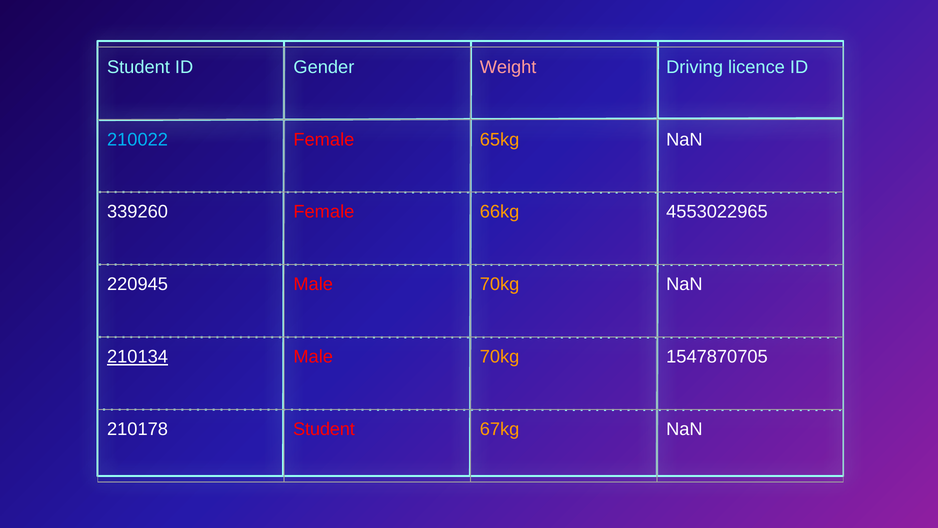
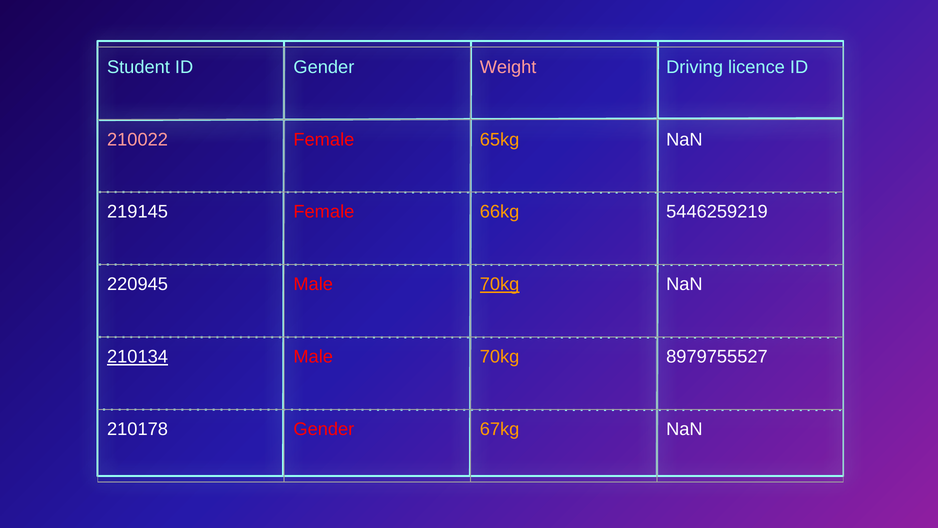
210022 colour: light blue -> pink
339260: 339260 -> 219145
4553022965: 4553022965 -> 5446259219
70kg at (500, 284) underline: none -> present
1547870705: 1547870705 -> 8979755527
210178 Student: Student -> Gender
